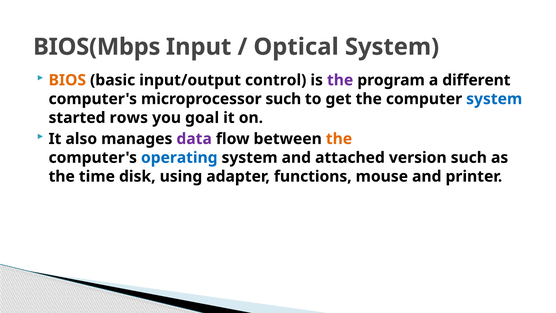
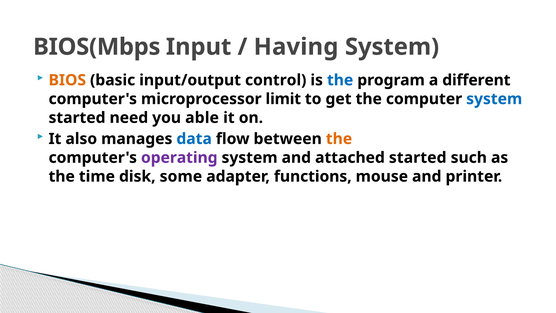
Optical: Optical -> Having
the at (340, 80) colour: purple -> blue
microprocessor such: such -> limit
rows: rows -> need
goal: goal -> able
data colour: purple -> blue
operating colour: blue -> purple
attached version: version -> started
using: using -> some
